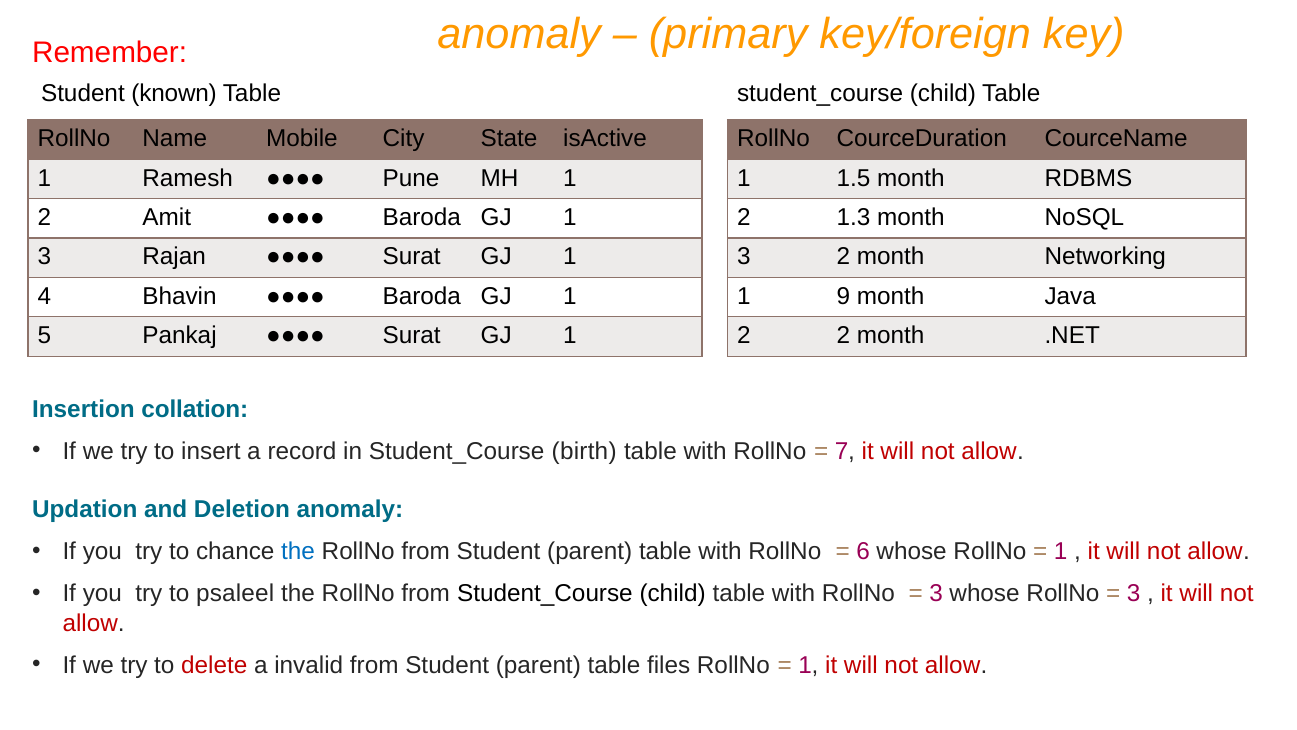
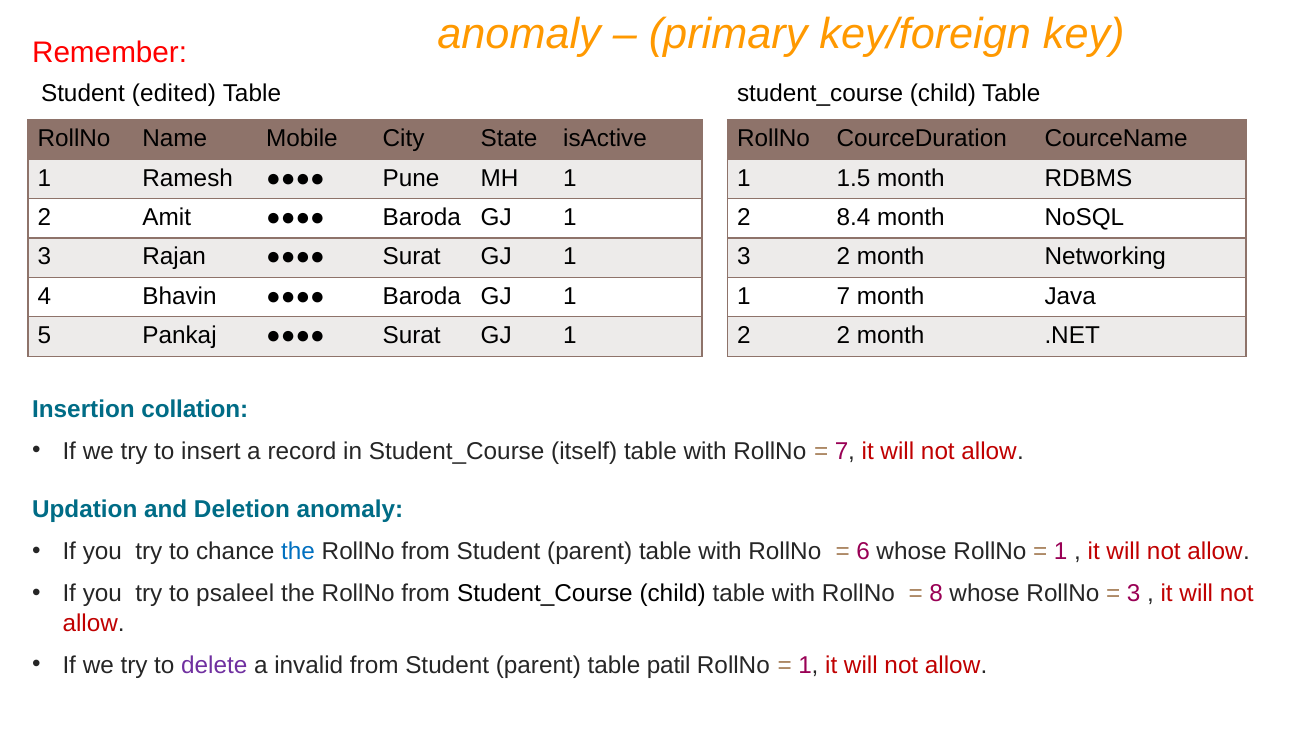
known: known -> edited
1.3: 1.3 -> 8.4
1 9: 9 -> 7
birth: birth -> itself
3 at (936, 594): 3 -> 8
delete colour: red -> purple
files: files -> patil
